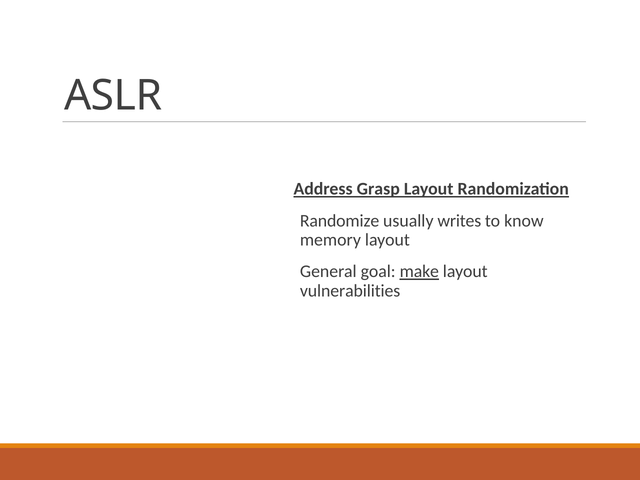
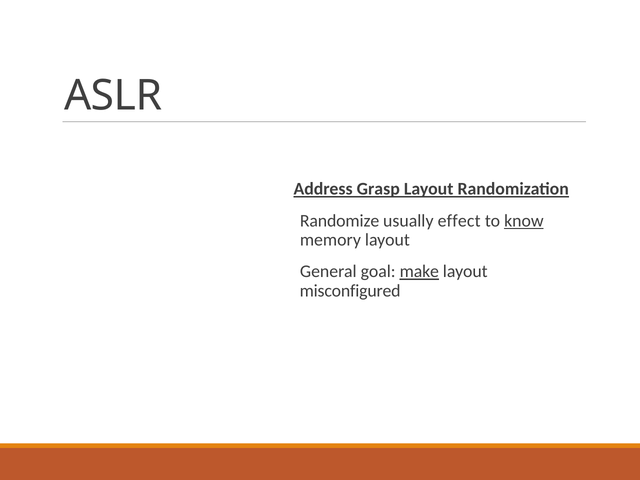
writes: writes -> effect
know underline: none -> present
vulnerabilities: vulnerabilities -> misconfigured
